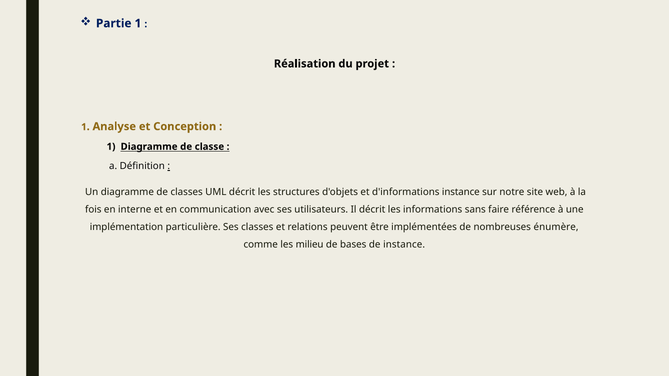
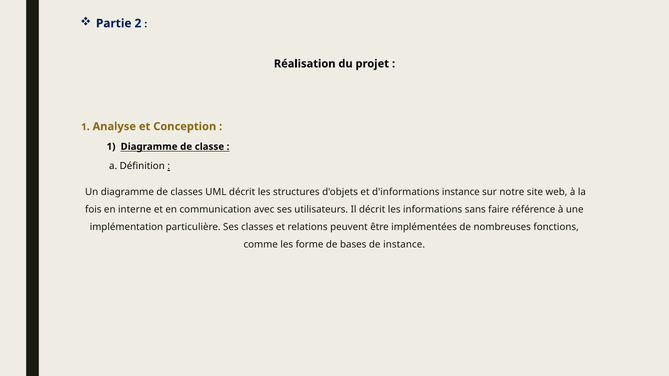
Partie 1: 1 -> 2
énumère: énumère -> fonctions
milieu: milieu -> forme
